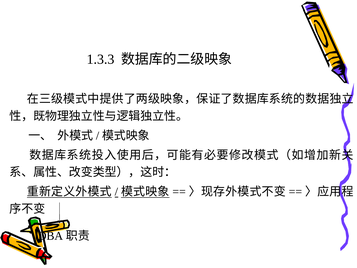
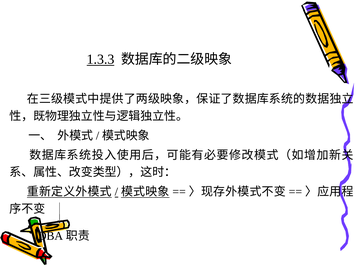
1.3.3 underline: none -> present
